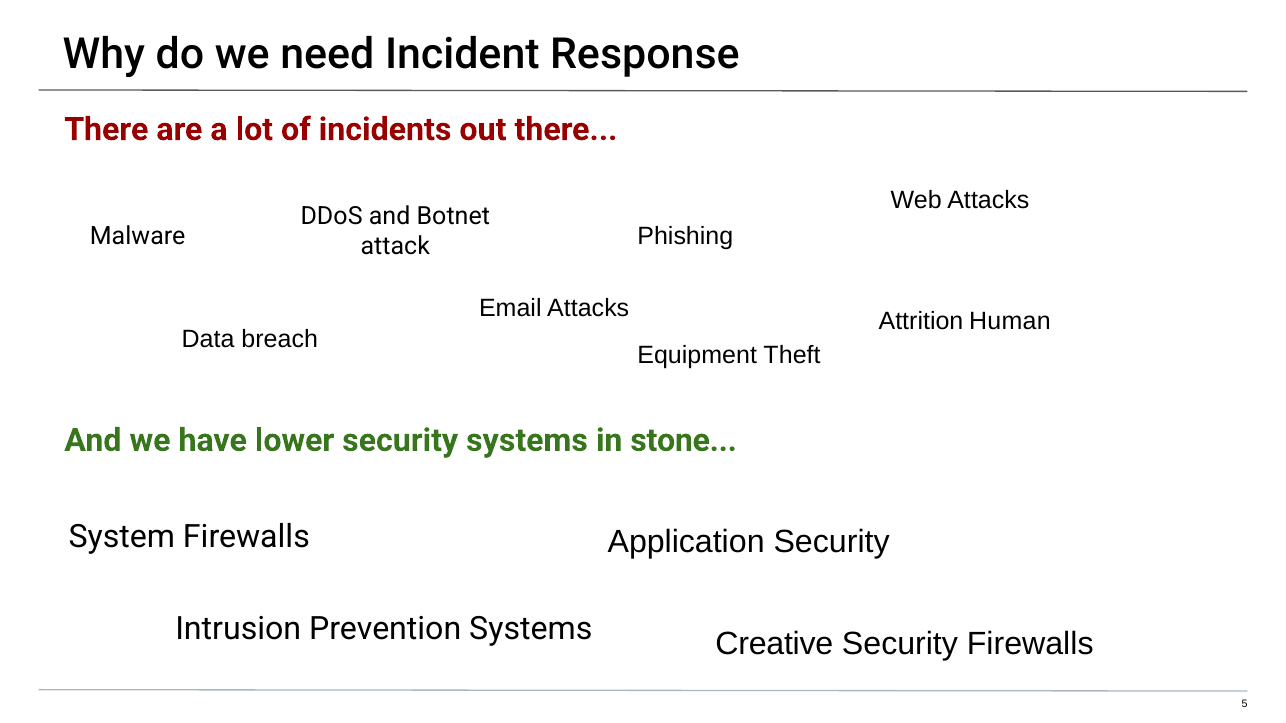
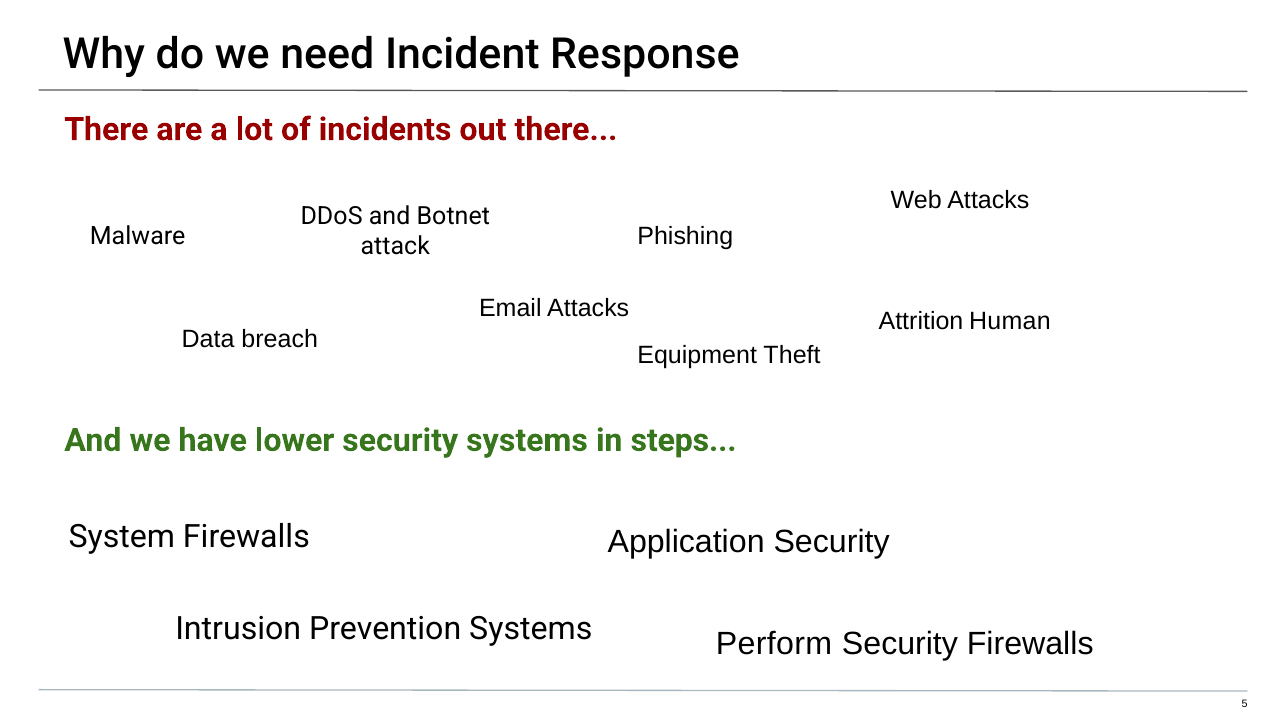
stone: stone -> steps
Creative: Creative -> Perform
